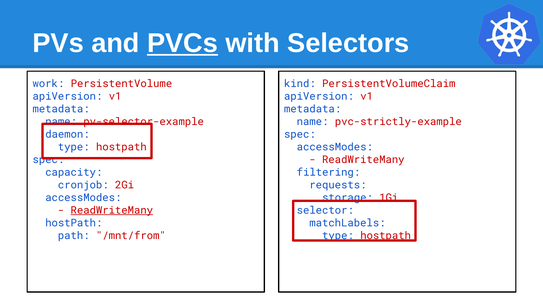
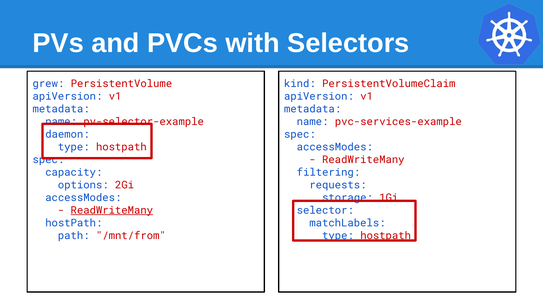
PVCs underline: present -> none
work: work -> grew
pvc-strictly-example: pvc-strictly-example -> pvc-services-example
cronjob: cronjob -> options
